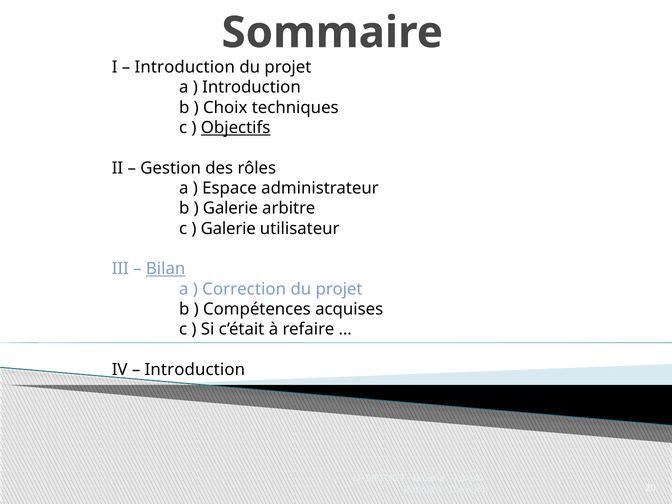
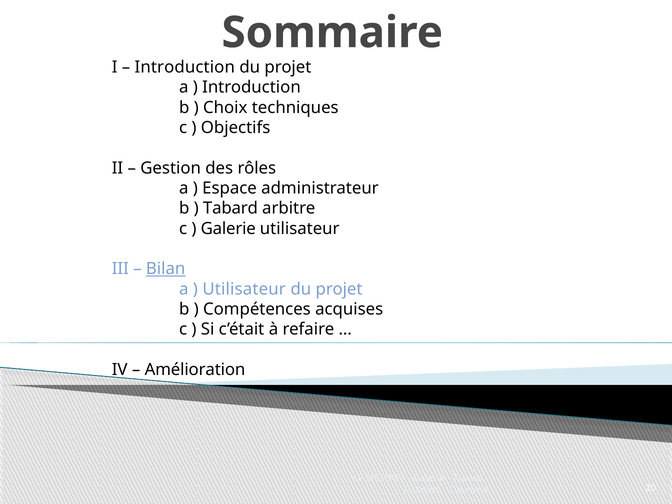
Objectifs underline: present -> none
Galerie at (230, 208): Galerie -> Tabard
Correction at (244, 289): Correction -> Utilisateur
Introduction at (195, 370): Introduction -> Amélioration
